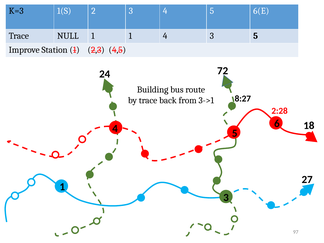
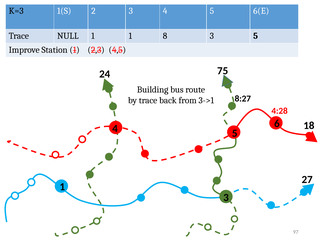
1 4: 4 -> 8
72: 72 -> 75
2:28: 2:28 -> 4:28
